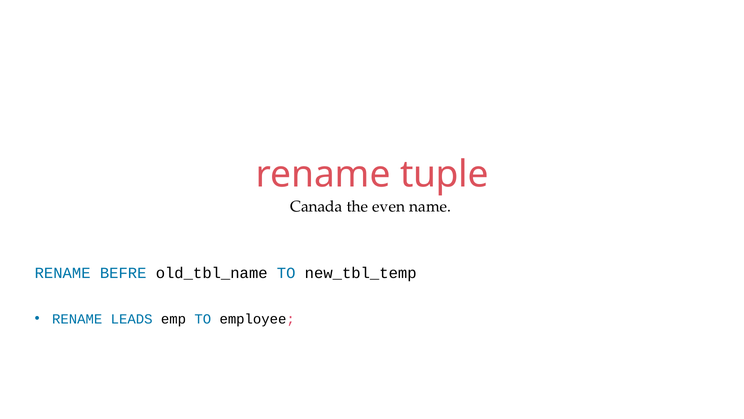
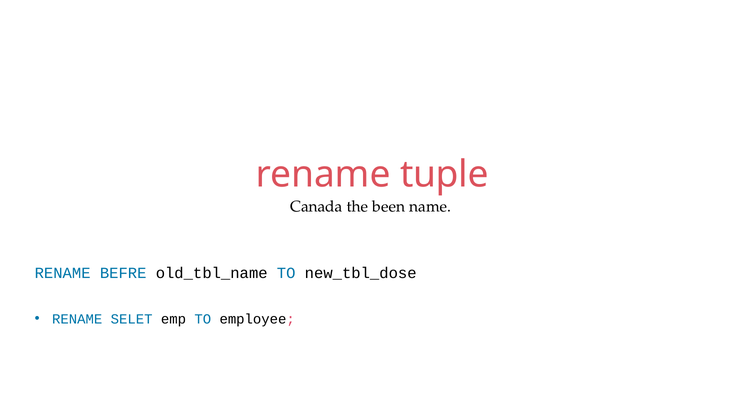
even: even -> been
new_tbl_temp: new_tbl_temp -> new_tbl_dose
LEADS: LEADS -> SELET
